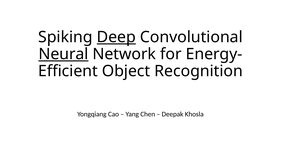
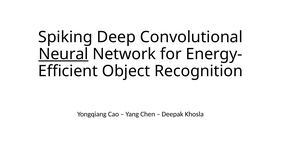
Deep underline: present -> none
